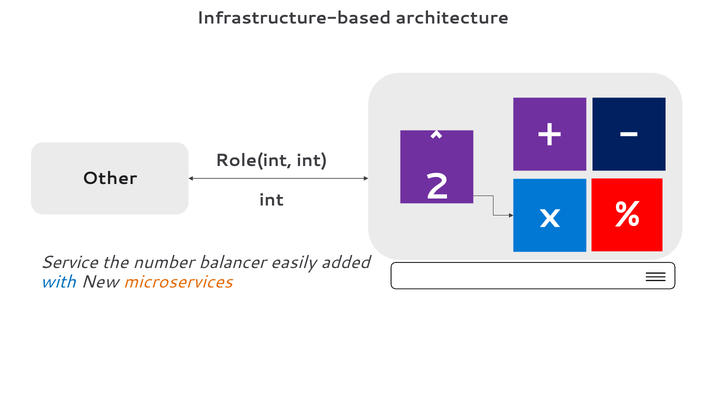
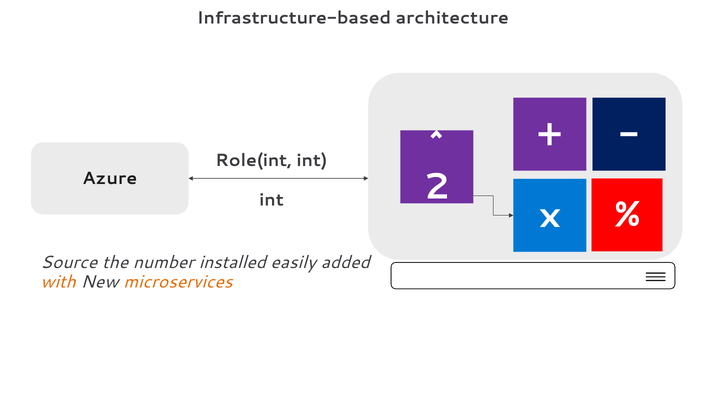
Other: Other -> Azure
Service: Service -> Source
balancer: balancer -> installed
with colour: blue -> orange
